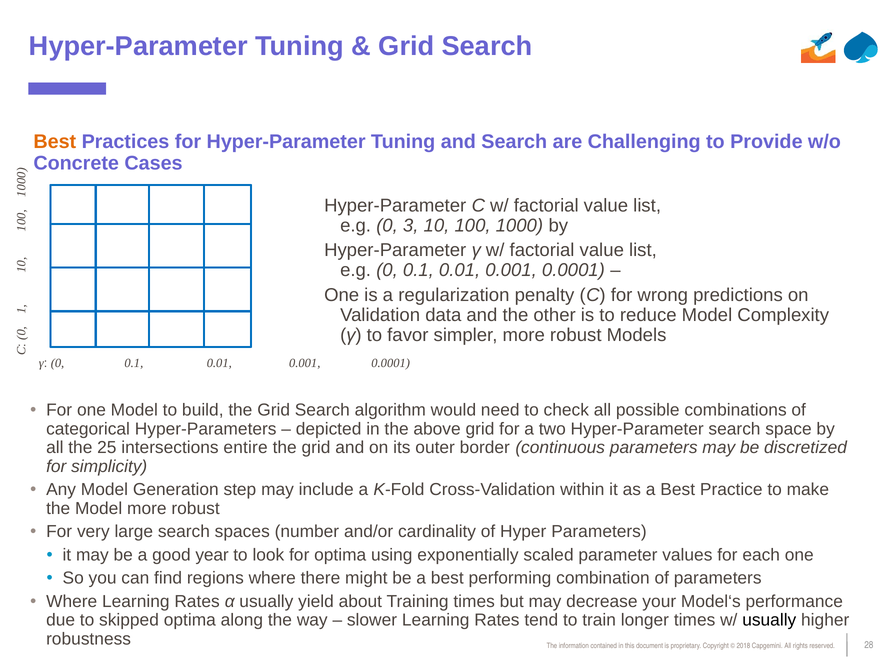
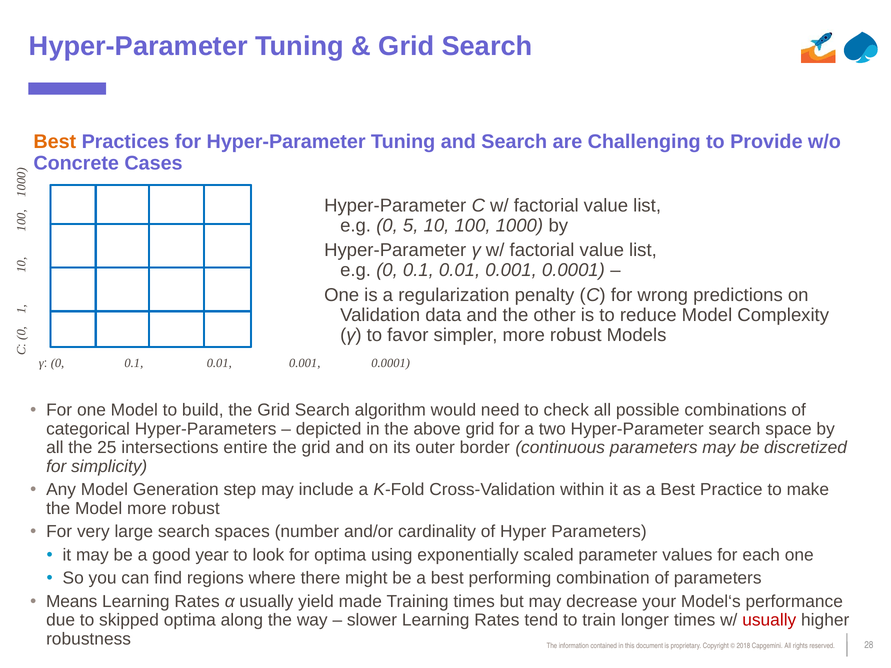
3: 3 -> 5
Where at (72, 602): Where -> Means
about: about -> made
usually at (769, 620) colour: black -> red
